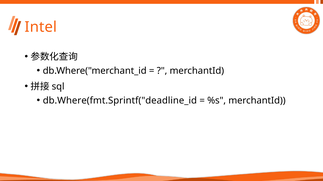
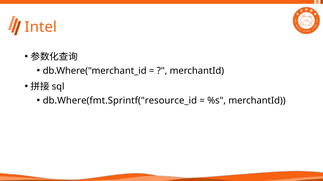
db.Where(fmt.Sprintf("deadline_id: db.Where(fmt.Sprintf("deadline_id -> db.Where(fmt.Sprintf("resource_id
